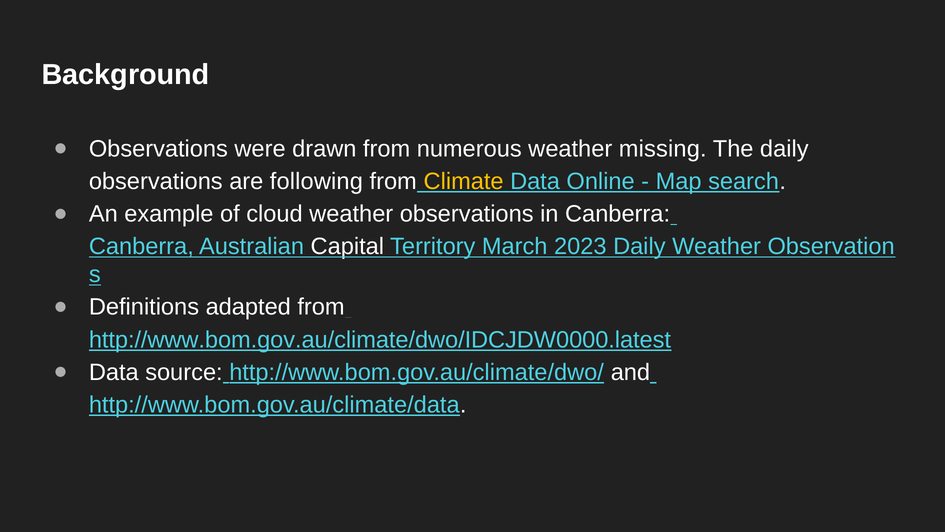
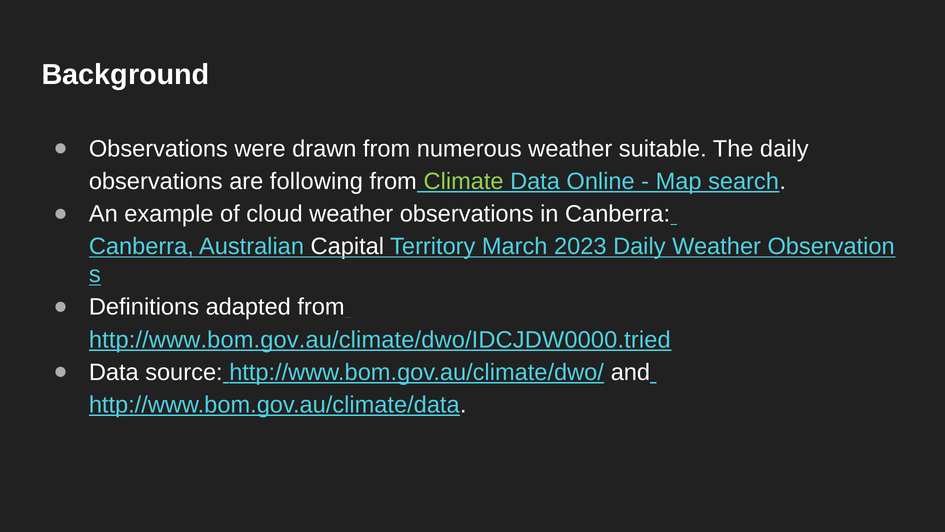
missing: missing -> suitable
Climate colour: yellow -> light green
http://www.bom.gov.au/climate/dwo/IDCJDW0000.latest: http://www.bom.gov.au/climate/dwo/IDCJDW0000.latest -> http://www.bom.gov.au/climate/dwo/IDCJDW0000.tried
